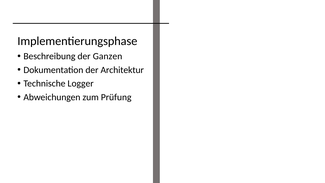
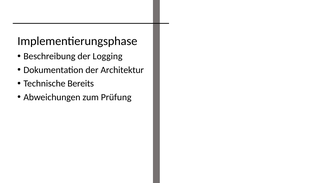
Ganzen: Ganzen -> Logging
Logger: Logger -> Bereits
